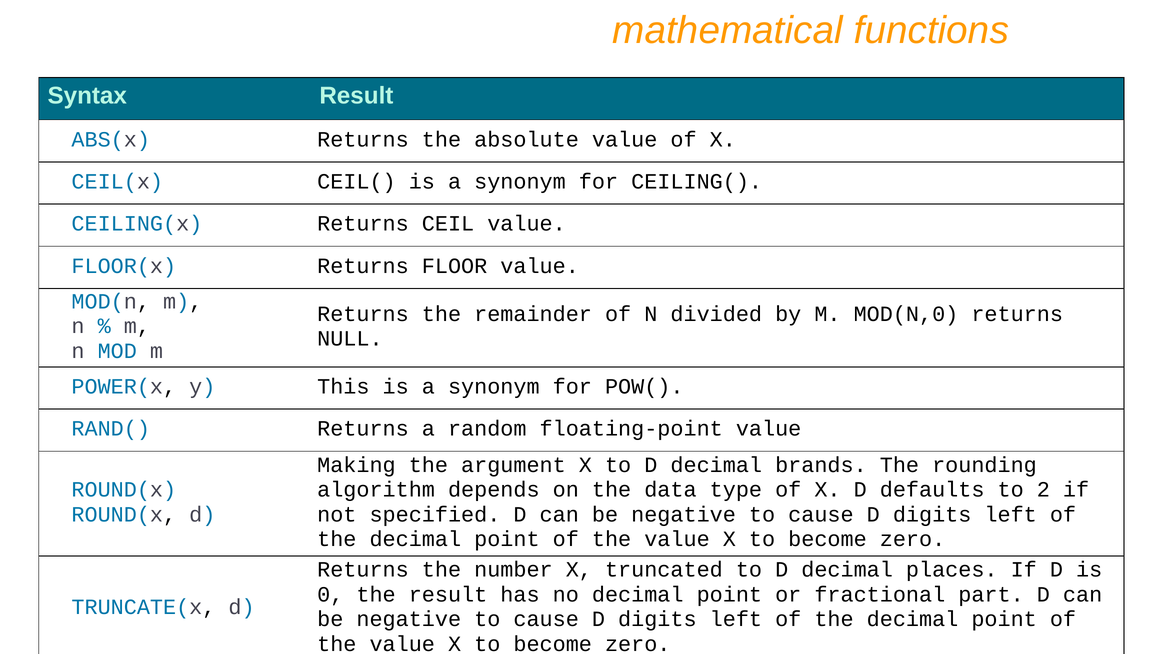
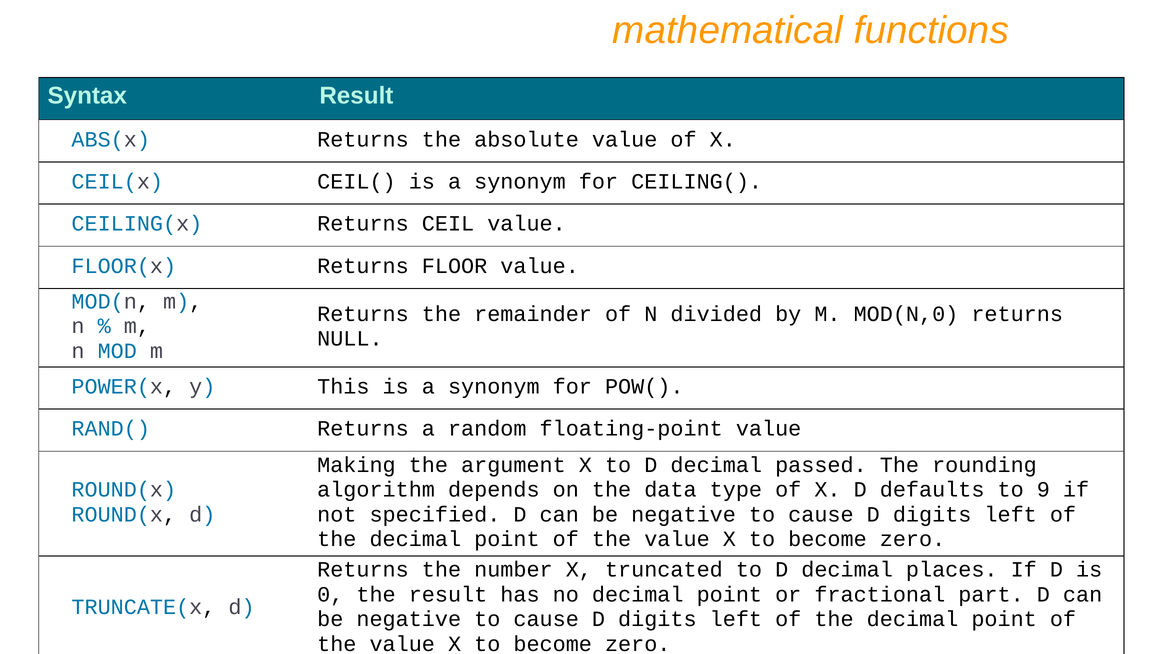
brands: brands -> passed
2: 2 -> 9
